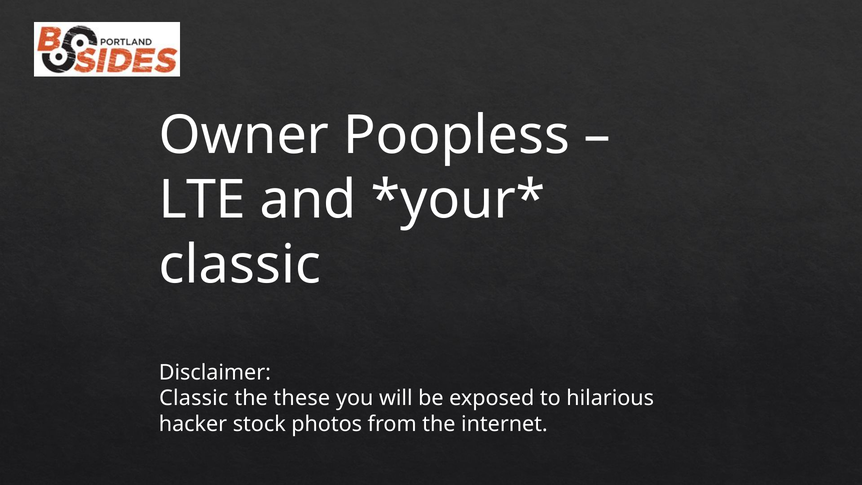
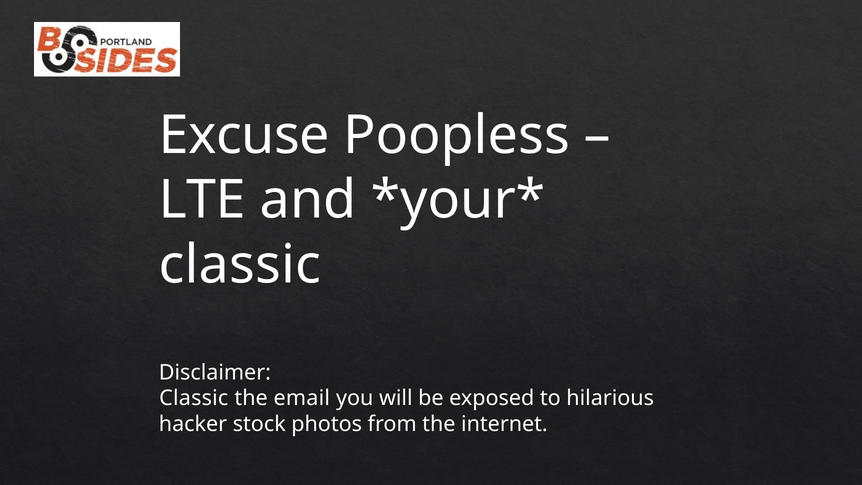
Owner: Owner -> Excuse
these: these -> email
